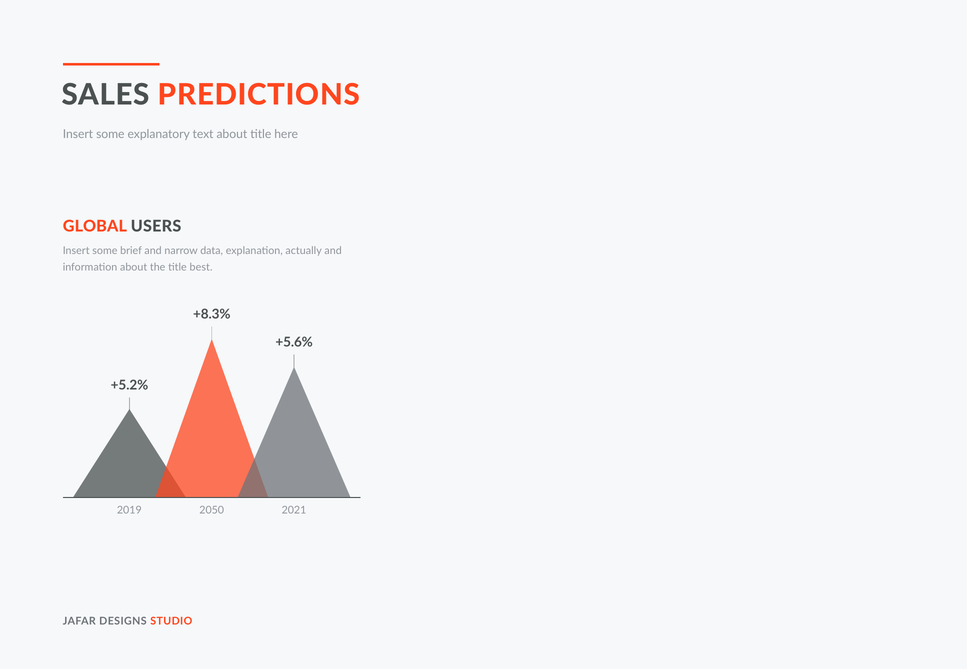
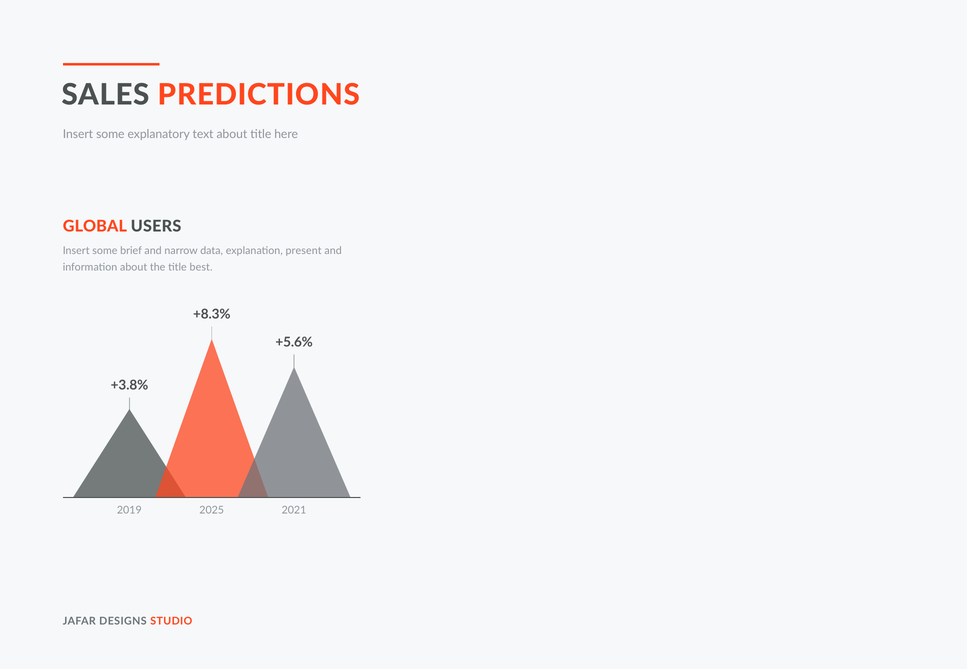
actually: actually -> present
+5.2%: +5.2% -> +3.8%
2050: 2050 -> 2025
